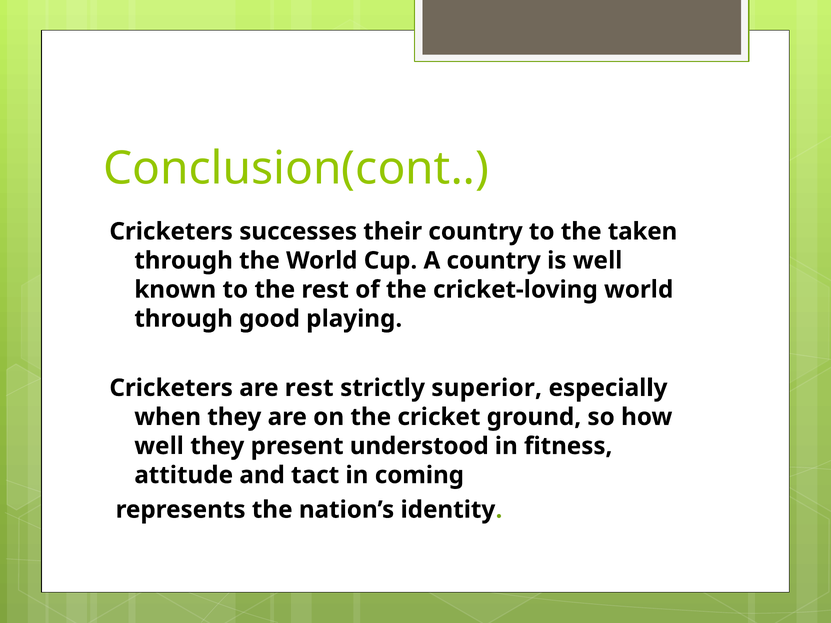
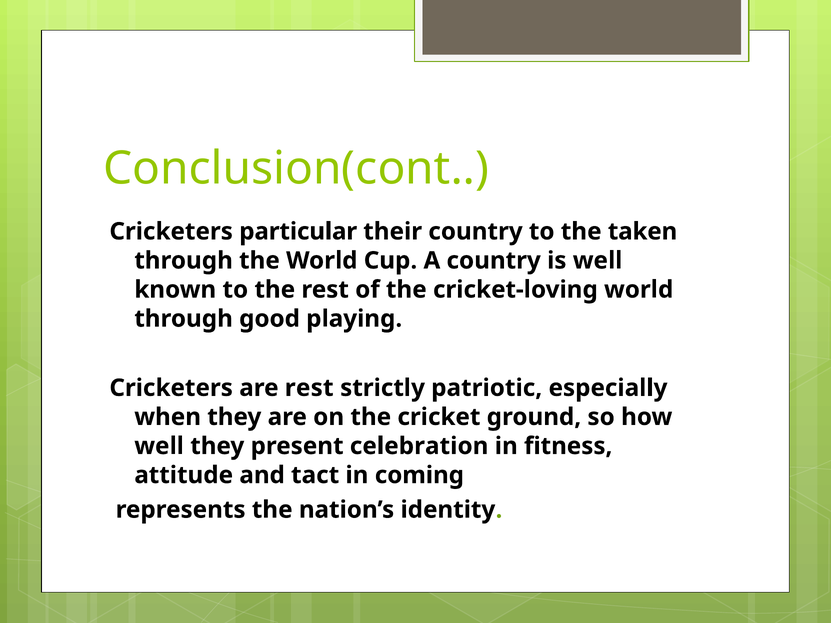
successes: successes -> particular
superior: superior -> patriotic
understood: understood -> celebration
